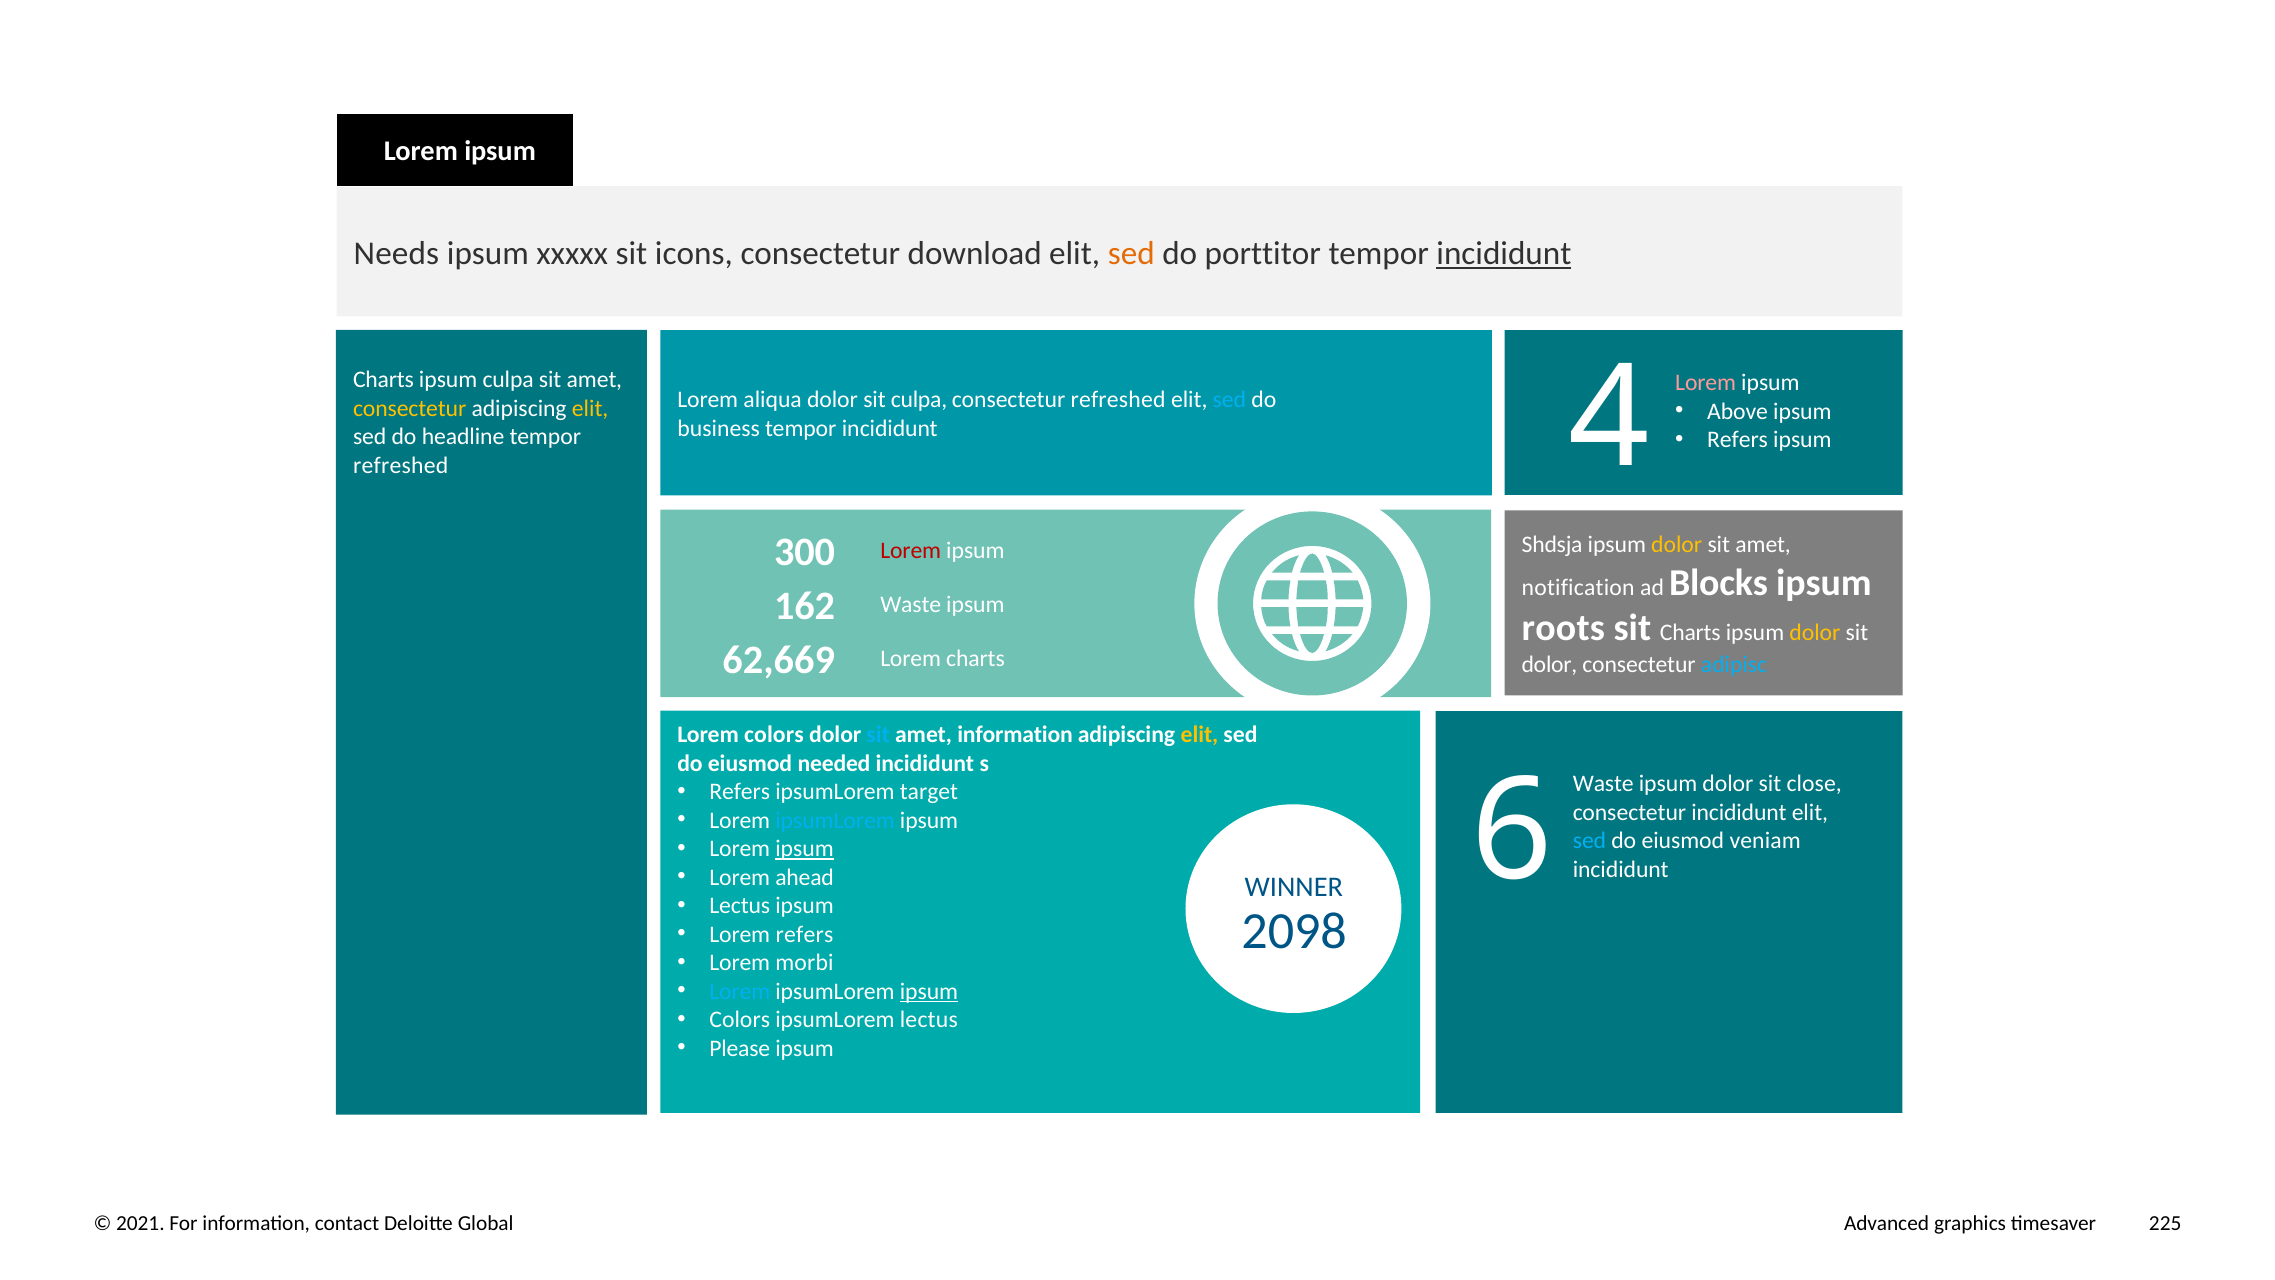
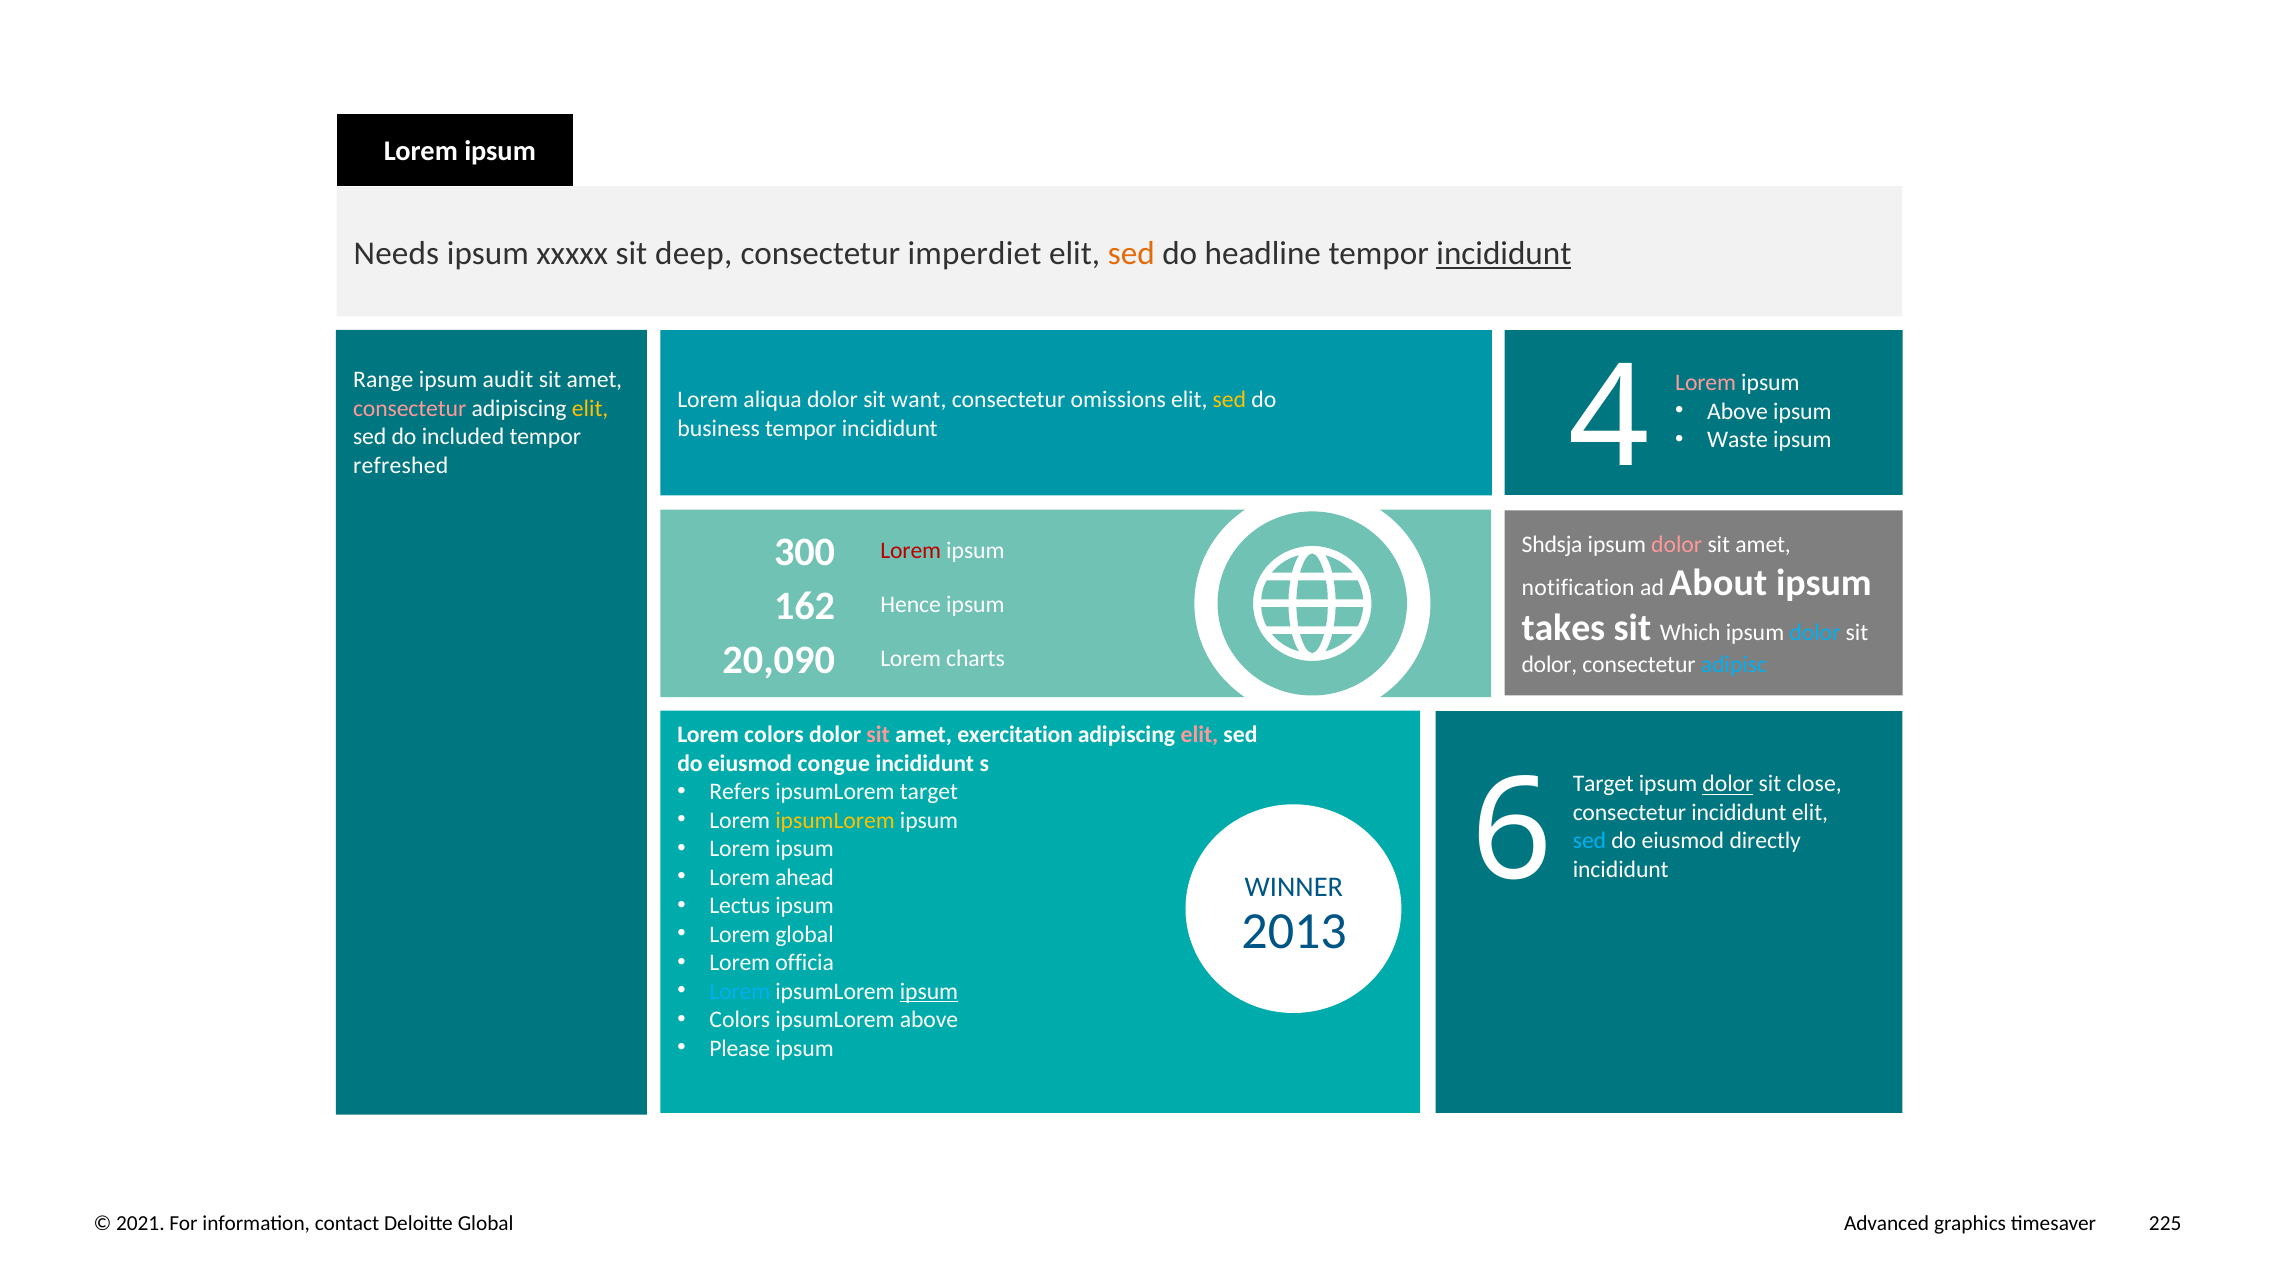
icons: icons -> deep
download: download -> imperdiet
porttitor: porttitor -> headline
Charts at (383, 380): Charts -> Range
ipsum culpa: culpa -> audit
sit culpa: culpa -> want
consectetur refreshed: refreshed -> omissions
sed at (1229, 400) colour: light blue -> yellow
consectetur at (410, 408) colour: yellow -> pink
headline: headline -> included
Refers at (1738, 440): Refers -> Waste
dolor at (1677, 545) colour: yellow -> pink
Blocks: Blocks -> About
162 Waste: Waste -> Hence
roots: roots -> takes
sit Charts: Charts -> Which
dolor at (1815, 633) colour: yellow -> light blue
62,669: 62,669 -> 20,090
sit at (878, 735) colour: light blue -> pink
amet information: information -> exercitation
elit at (1199, 735) colour: yellow -> pink
needed: needed -> congue
Waste at (1603, 784): Waste -> Target
dolor at (1728, 784) underline: none -> present
ipsumLorem at (835, 820) colour: light blue -> yellow
veniam: veniam -> directly
ipsum at (805, 849) underline: present -> none
2098: 2098 -> 2013
Lorem refers: refers -> global
morbi: morbi -> officia
ipsumLorem lectus: lectus -> above
